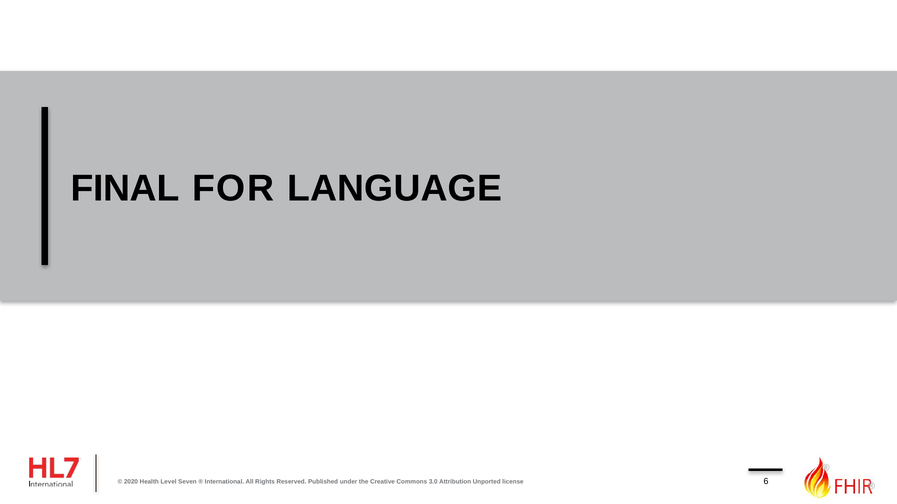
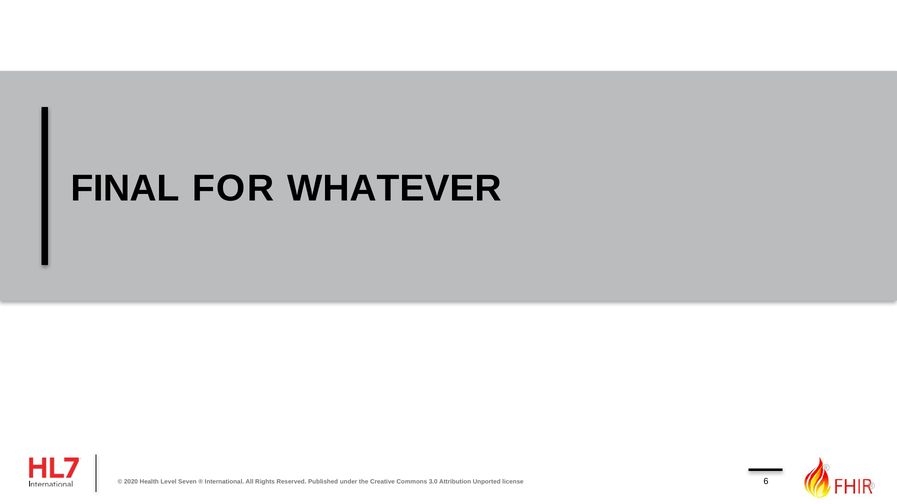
LANGUAGE: LANGUAGE -> WHATEVER
